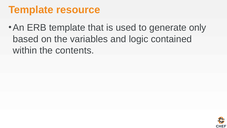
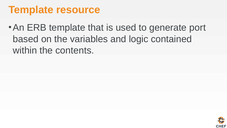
only: only -> port
